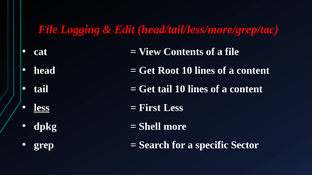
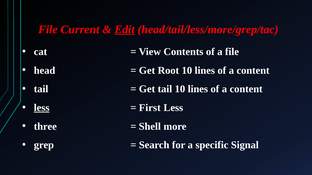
Logging: Logging -> Current
Edit underline: none -> present
dpkg: dpkg -> three
Sector: Sector -> Signal
